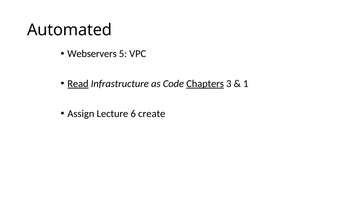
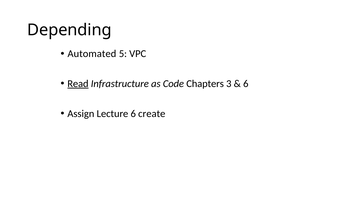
Automated: Automated -> Depending
Webservers: Webservers -> Automated
Chapters underline: present -> none
1 at (246, 84): 1 -> 6
